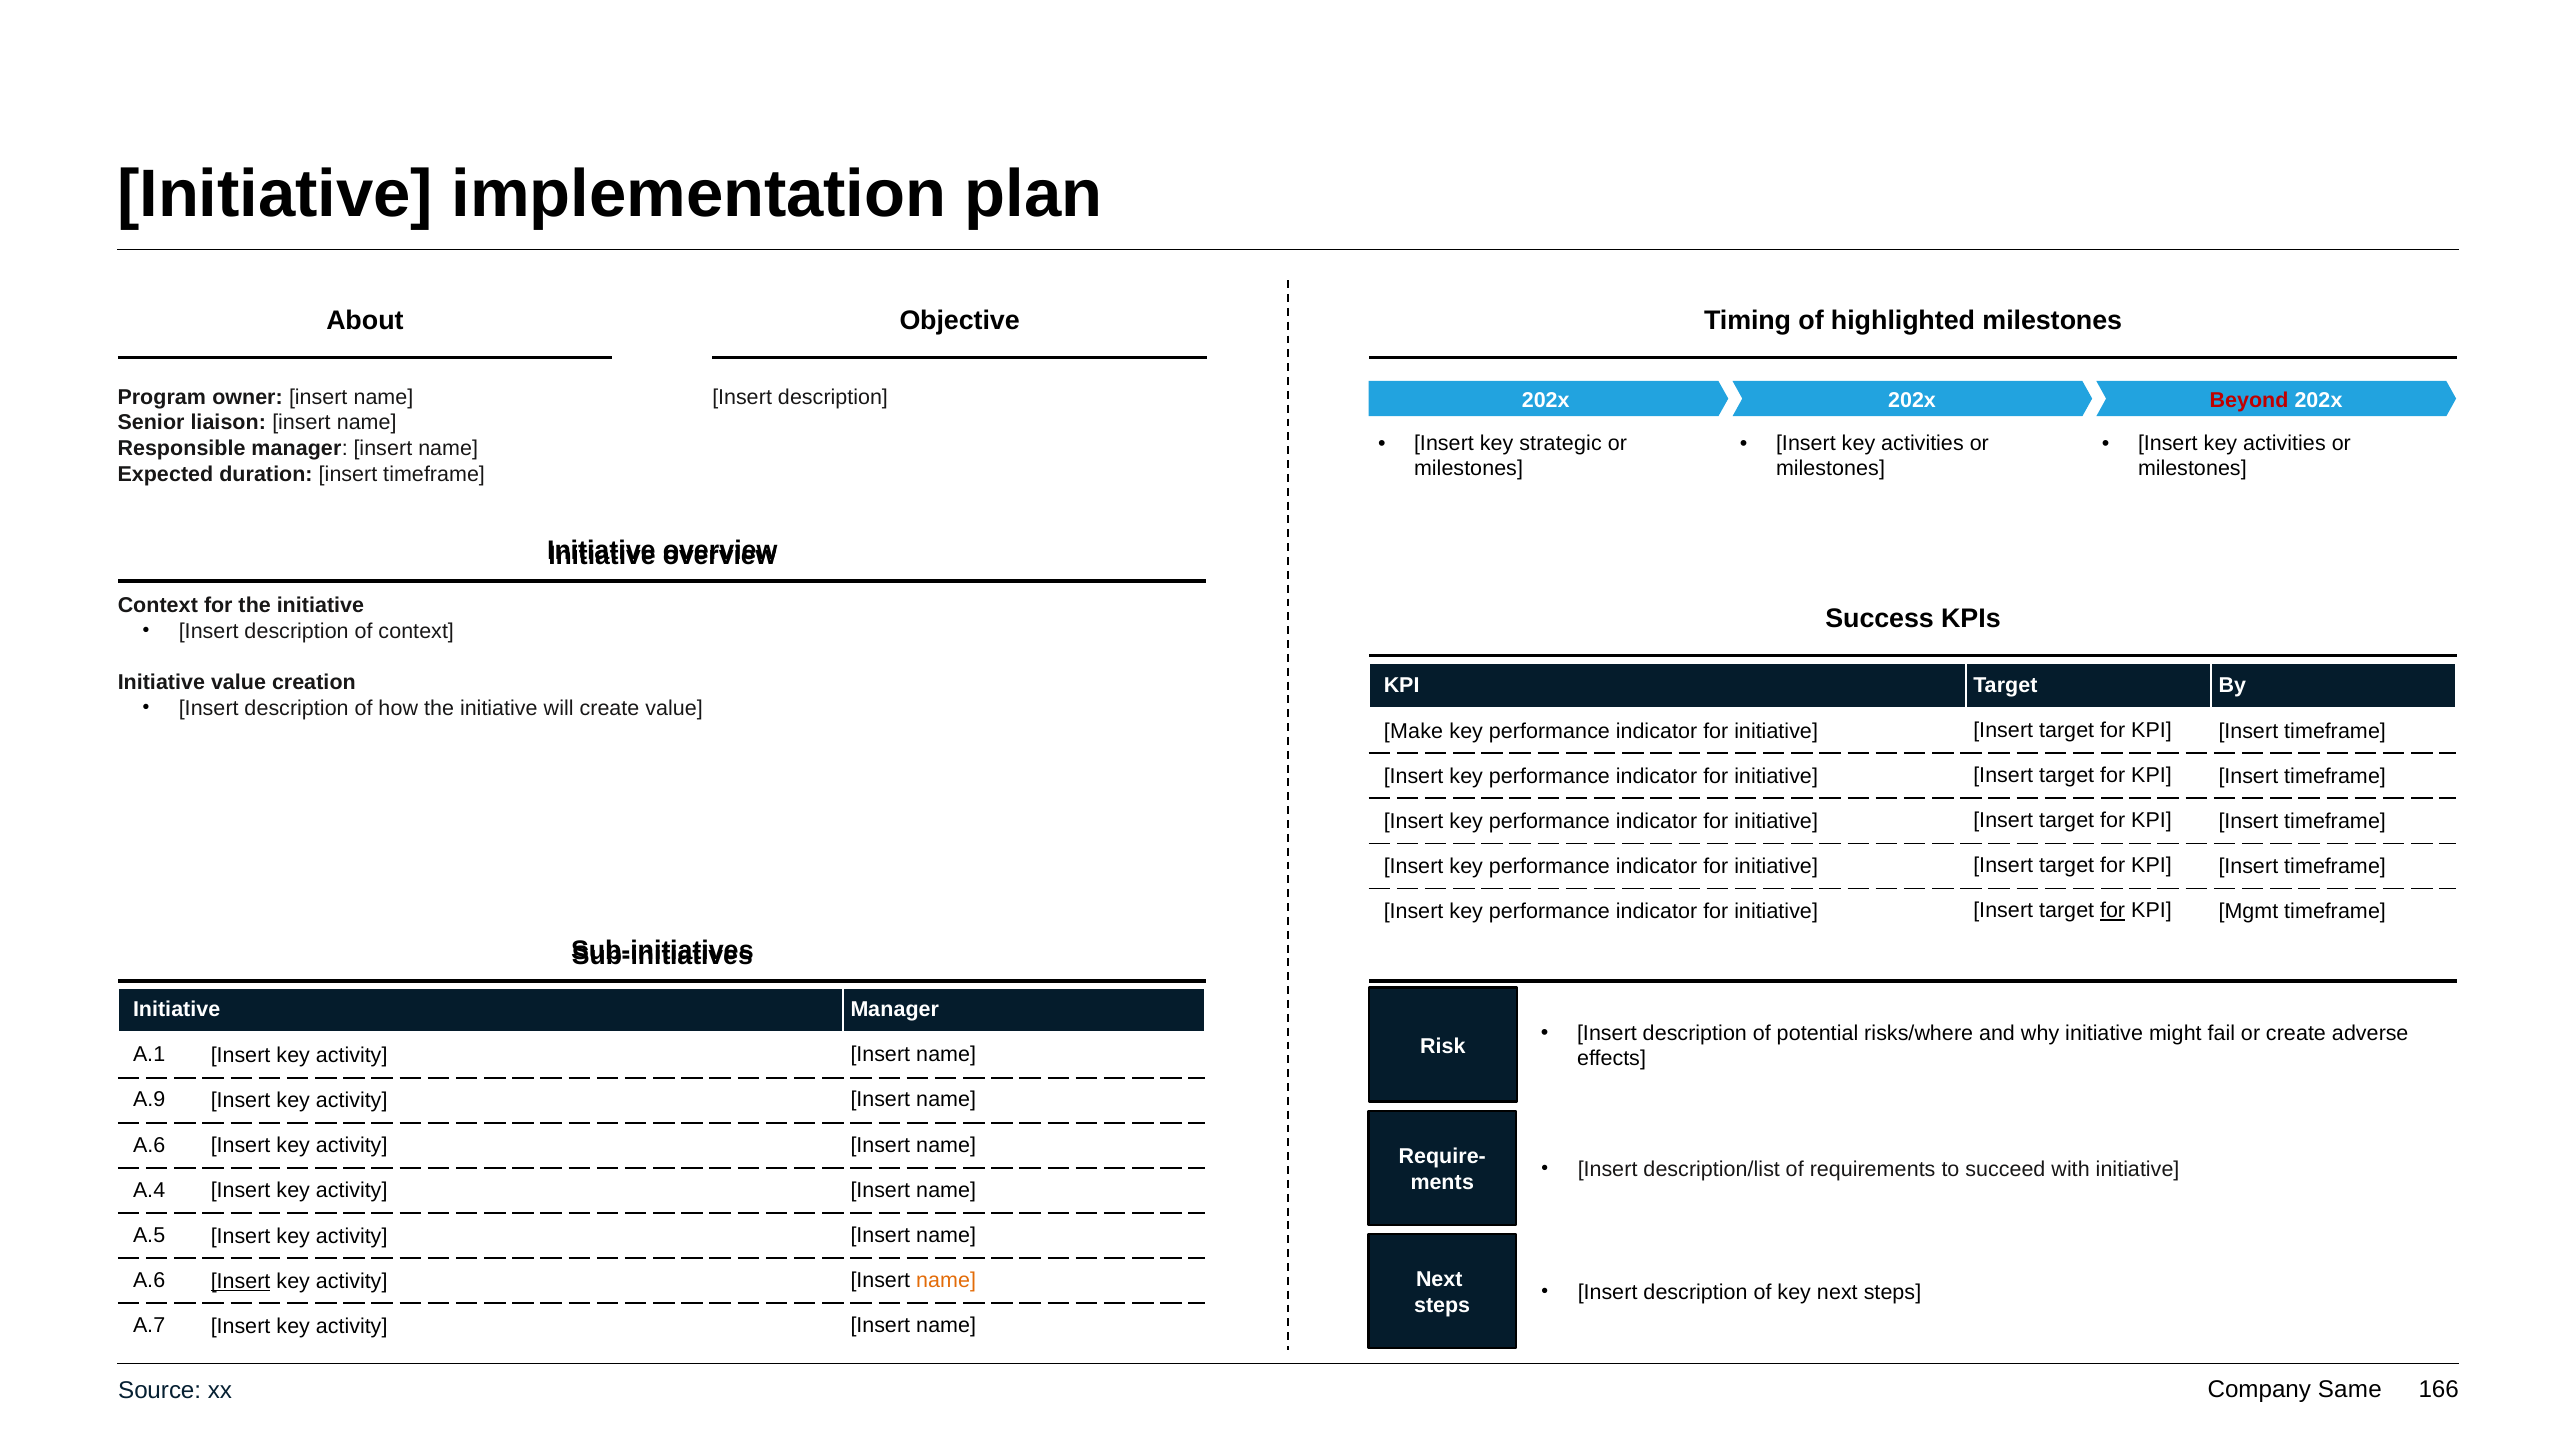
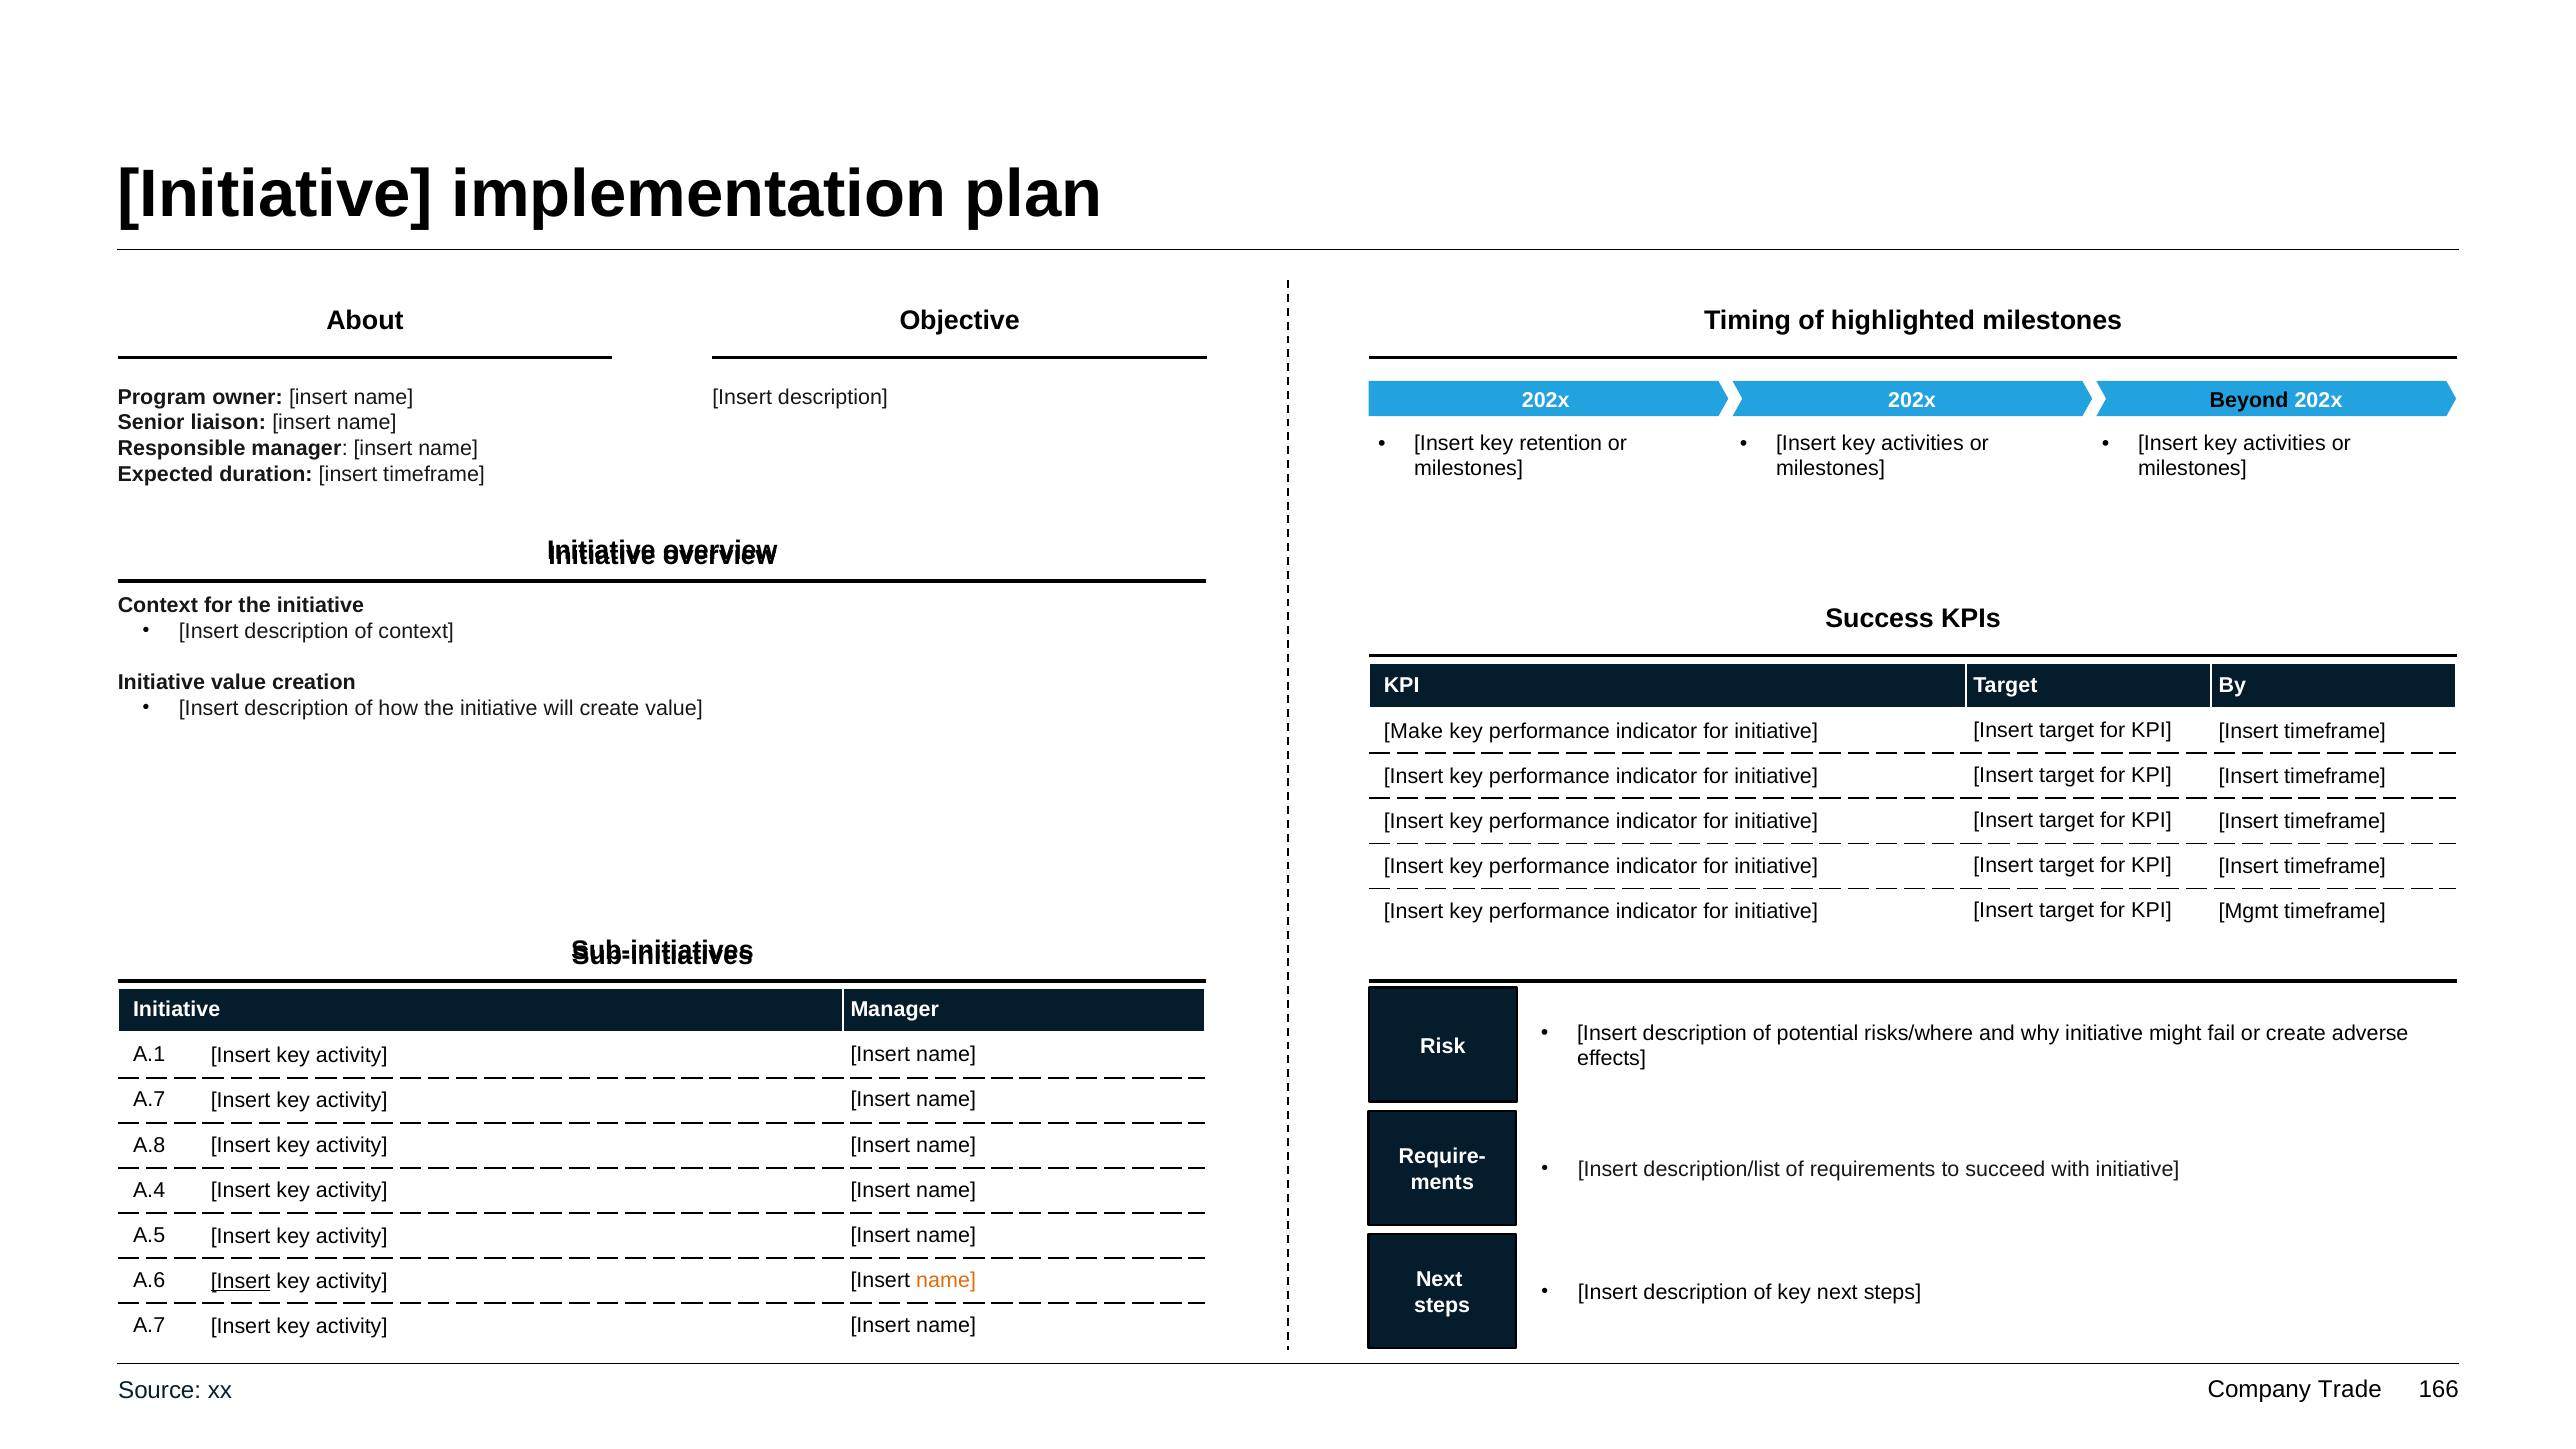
Beyond colour: red -> black
strategic: strategic -> retention
for at (2113, 911) underline: present -> none
A.9 at (149, 1100): A.9 -> A.7
A.6 at (149, 1145): A.6 -> A.8
Same: Same -> Trade
